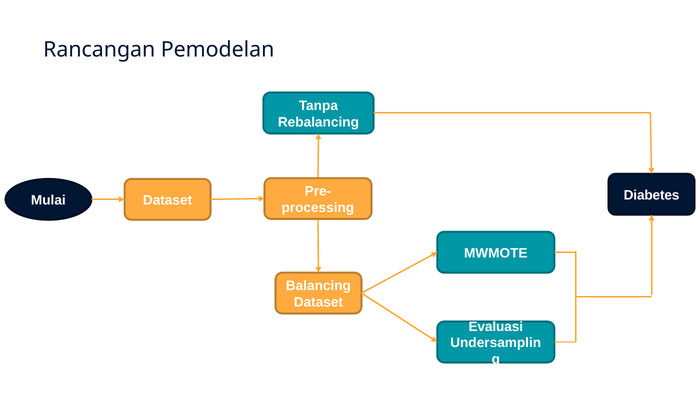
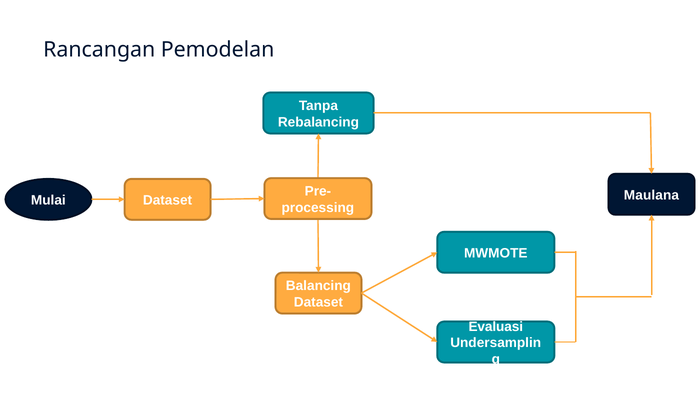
Diabetes: Diabetes -> Maulana
